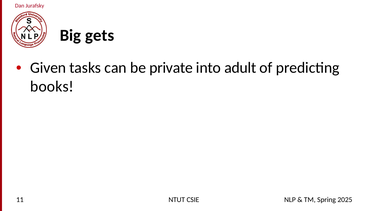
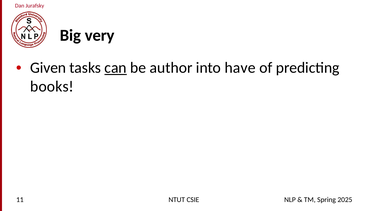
gets: gets -> very
can underline: none -> present
private: private -> author
adult: adult -> have
